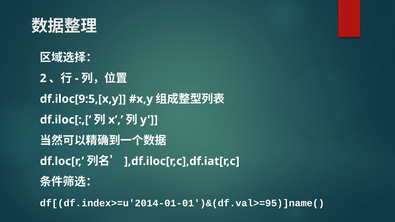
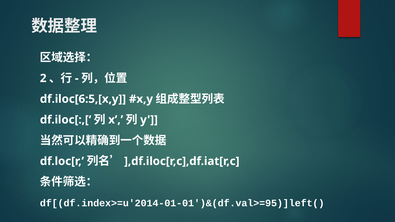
df.iloc[9:5,[x,y: df.iloc[9:5,[x,y -> df.iloc[6:5,[x,y
df[(df.index>=u'2014-01-01')&(df.val>=95)]name(: df[(df.index>=u'2014-01-01')&(df.val>=95)]name( -> df[(df.index>=u'2014-01-01')&(df.val>=95)]left(
